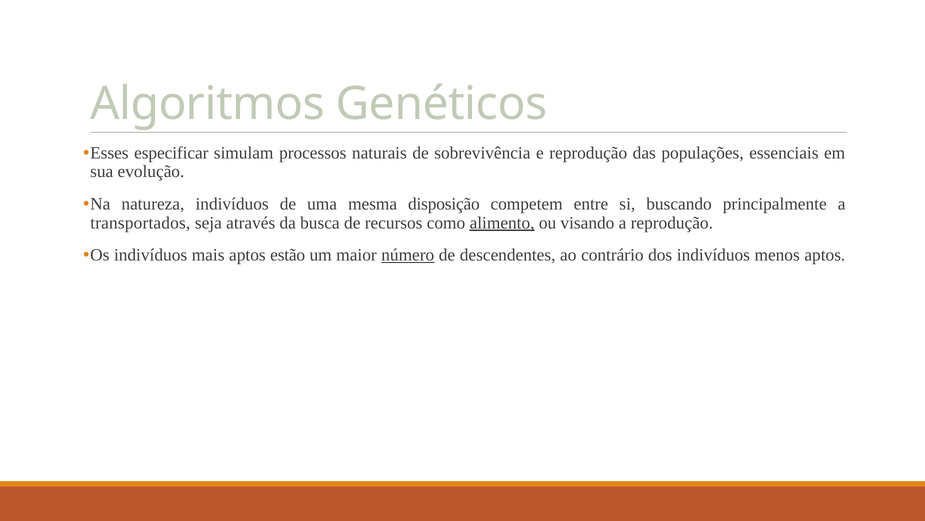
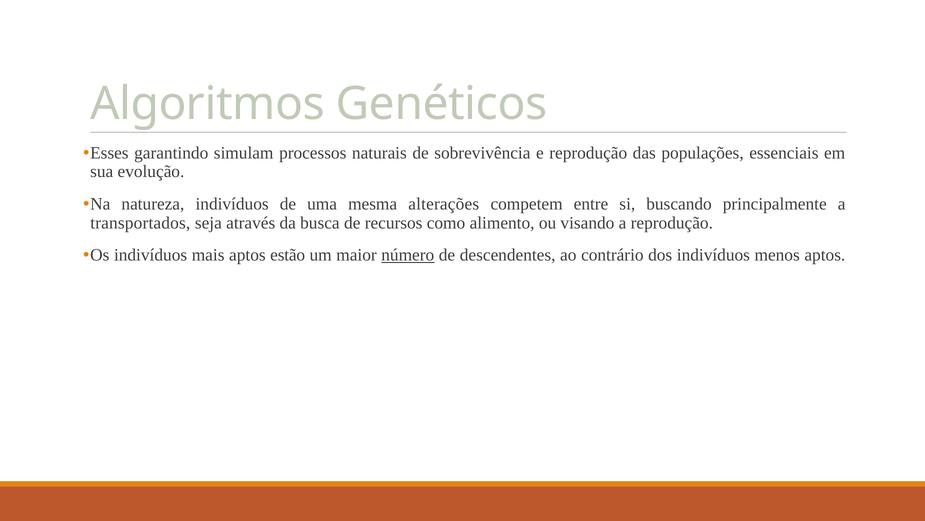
especificar: especificar -> garantindo
disposição: disposição -> alterações
alimento underline: present -> none
